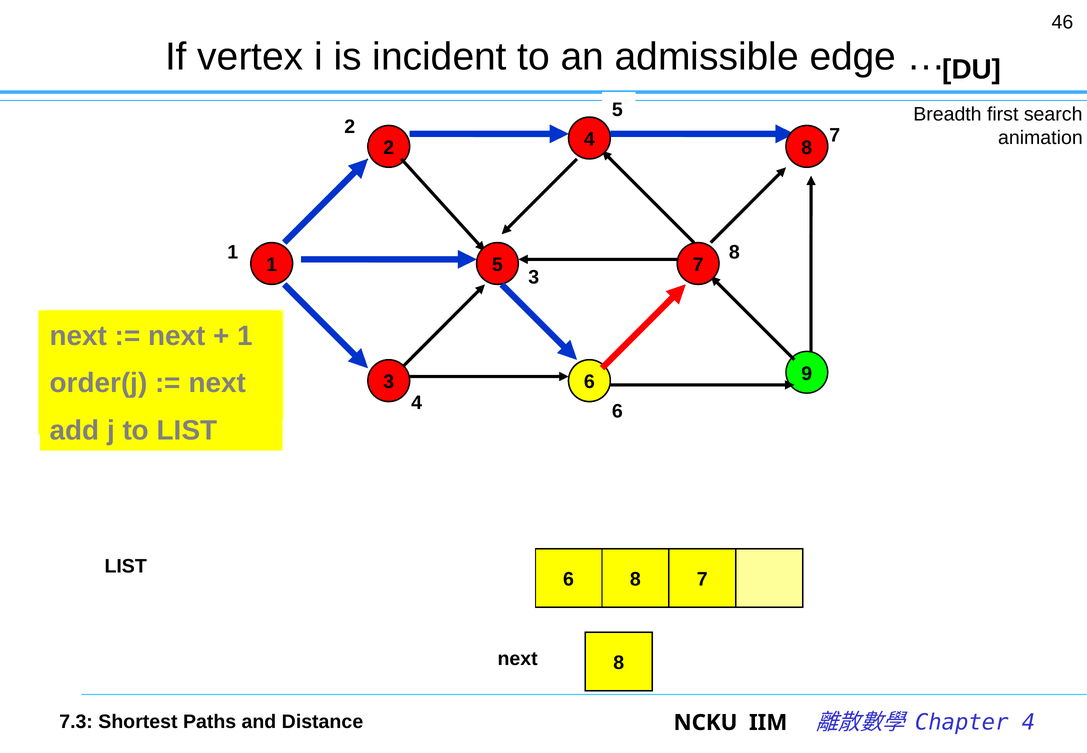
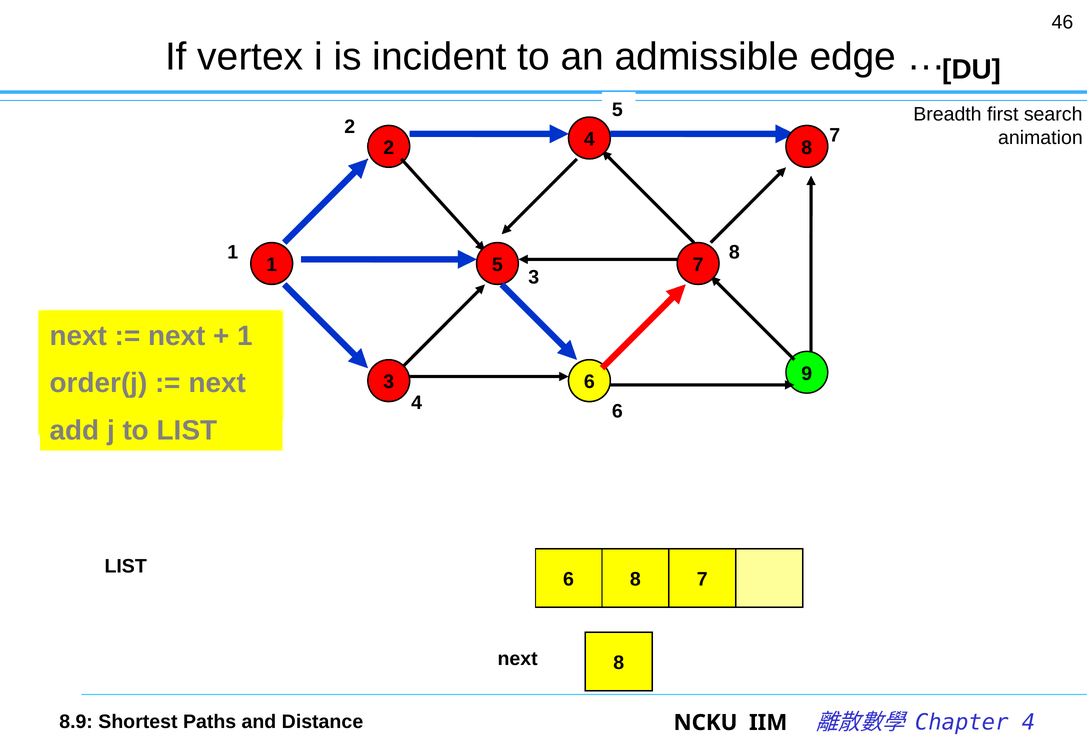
7.3: 7.3 -> 8.9
